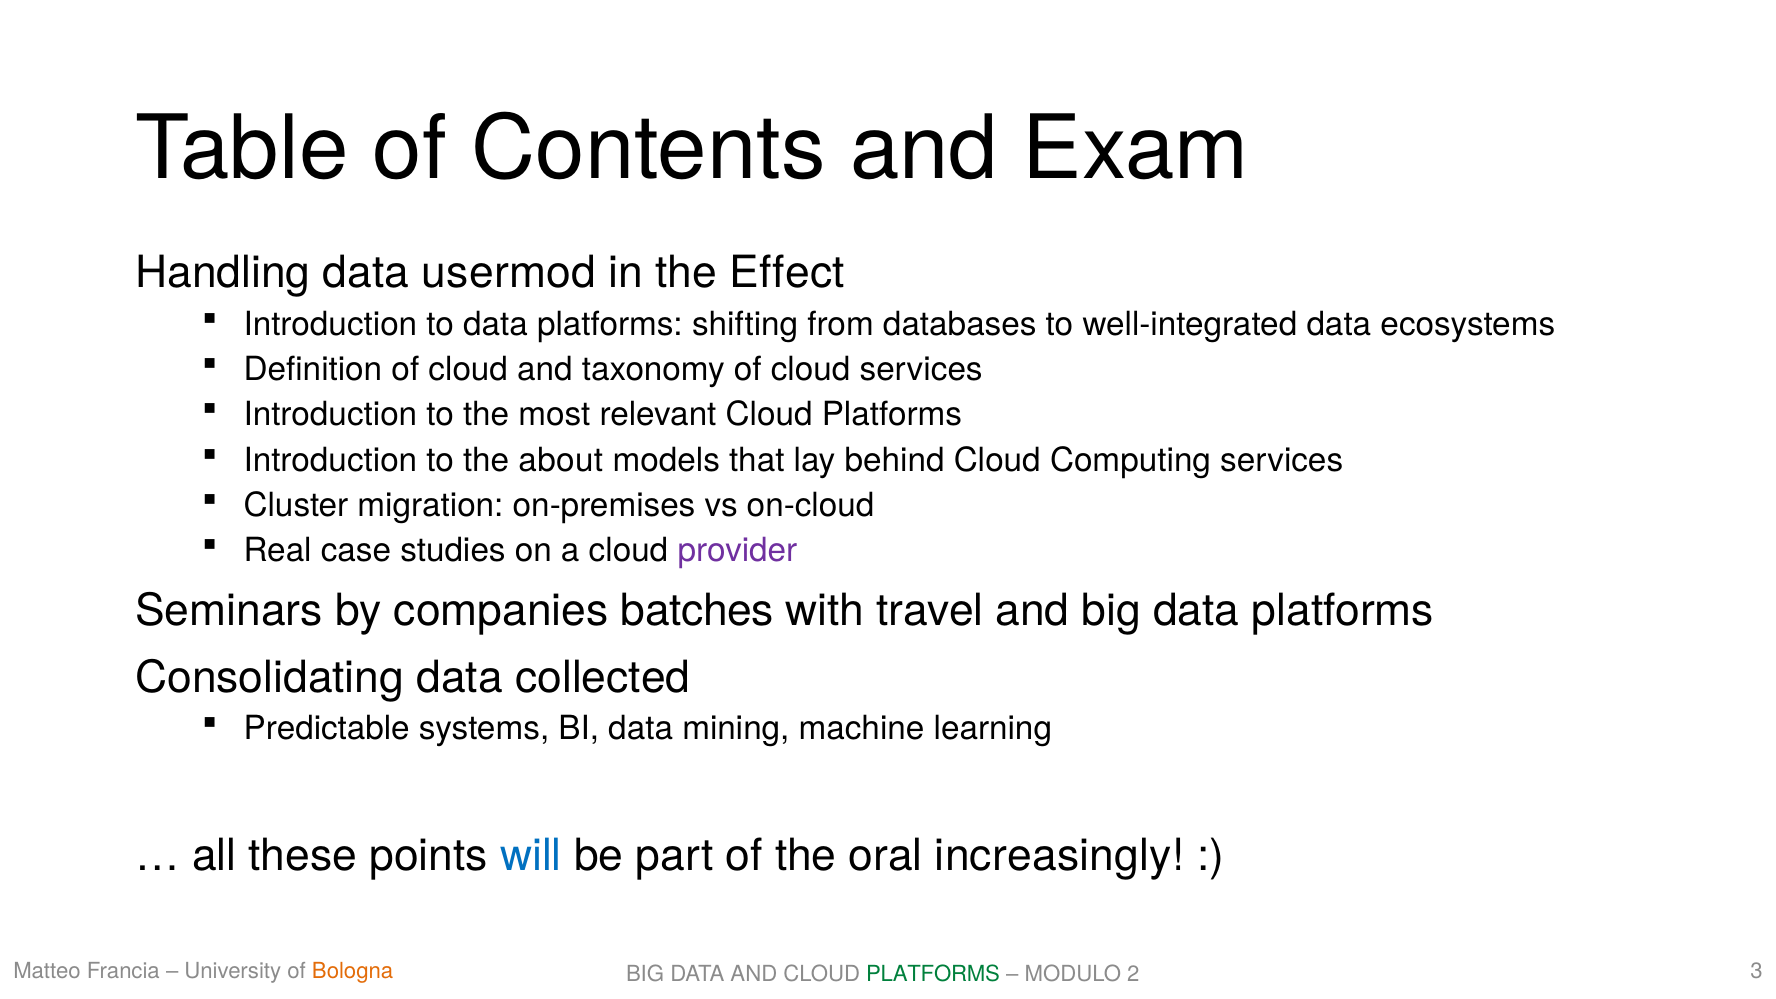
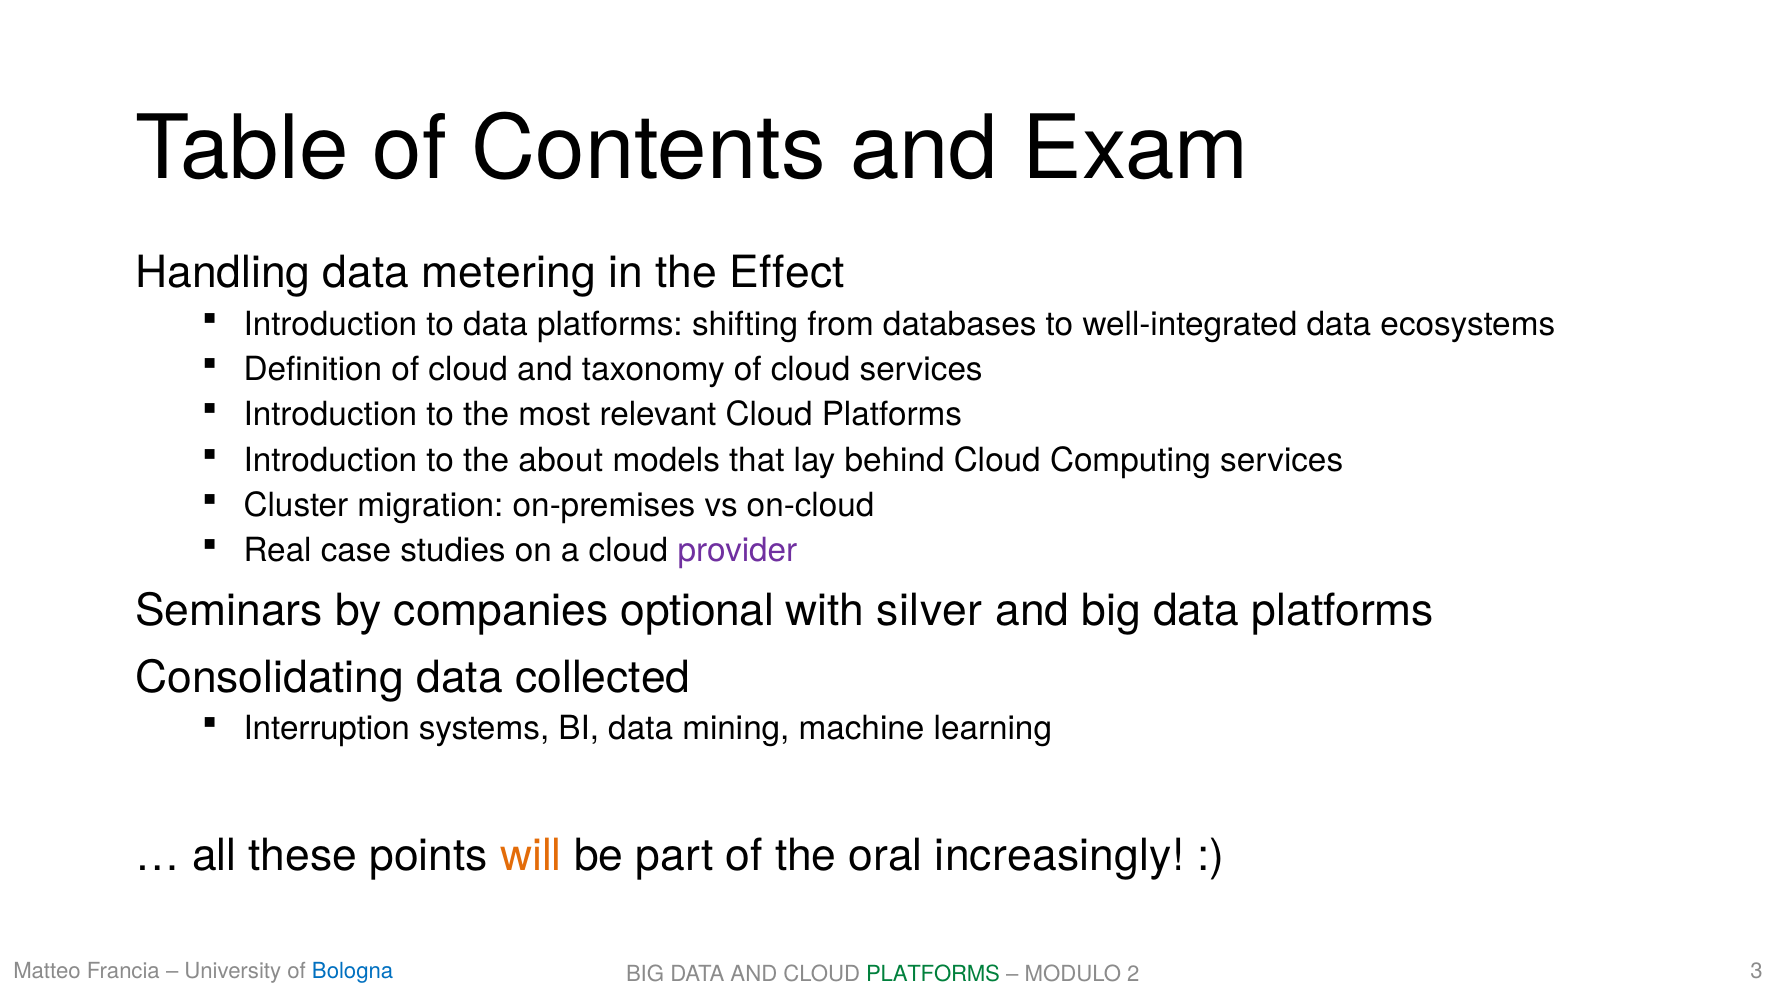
usermod: usermod -> metering
batches: batches -> optional
travel: travel -> silver
Predictable: Predictable -> Interruption
will colour: blue -> orange
Bologna colour: orange -> blue
